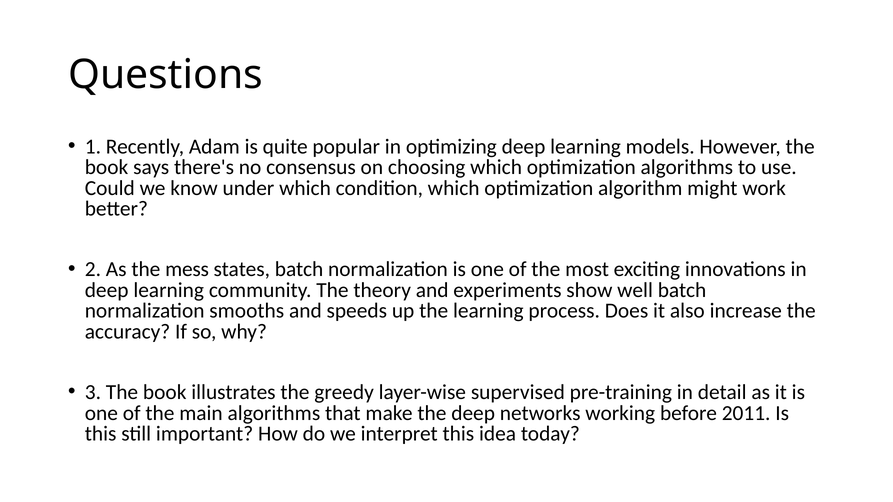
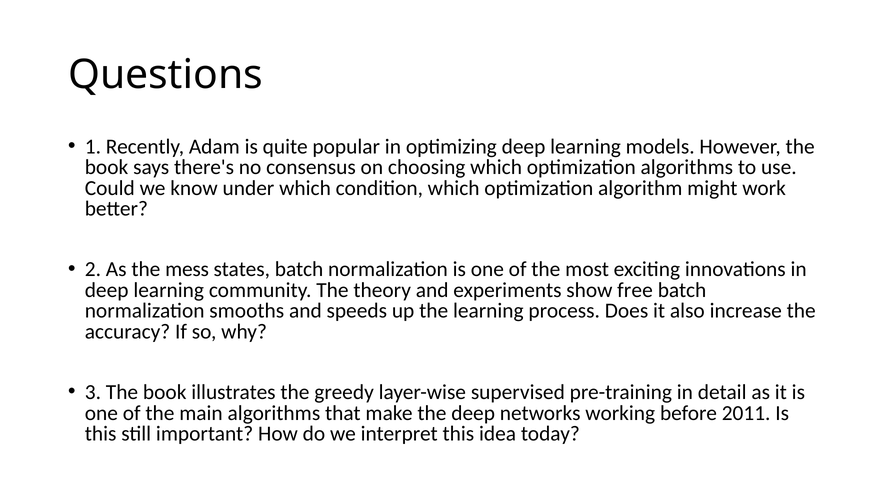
well: well -> free
